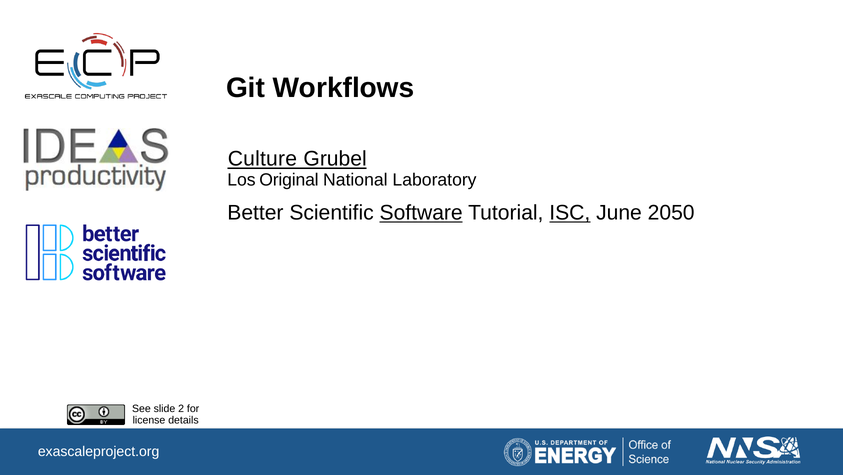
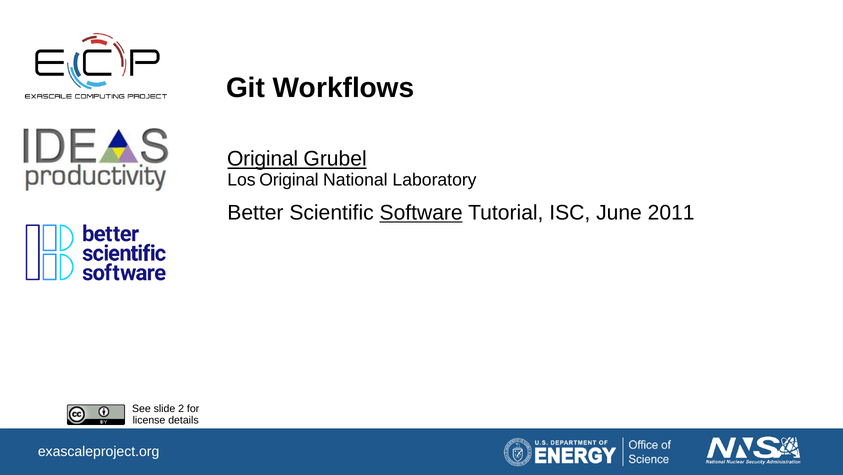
Culture at (262, 159): Culture -> Original
ISC underline: present -> none
2050: 2050 -> 2011
